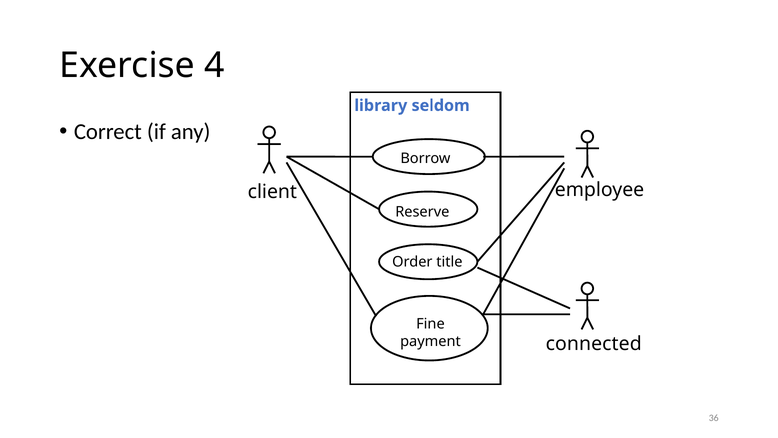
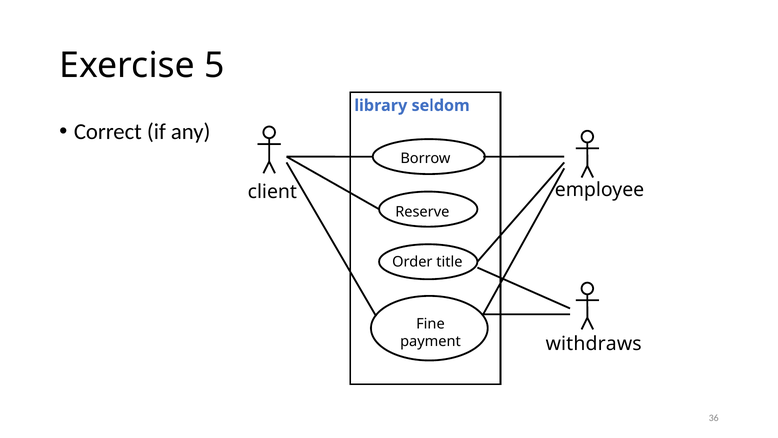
4: 4 -> 5
connected: connected -> withdraws
